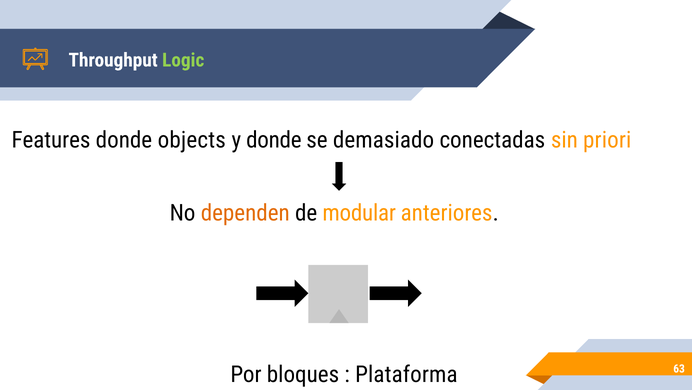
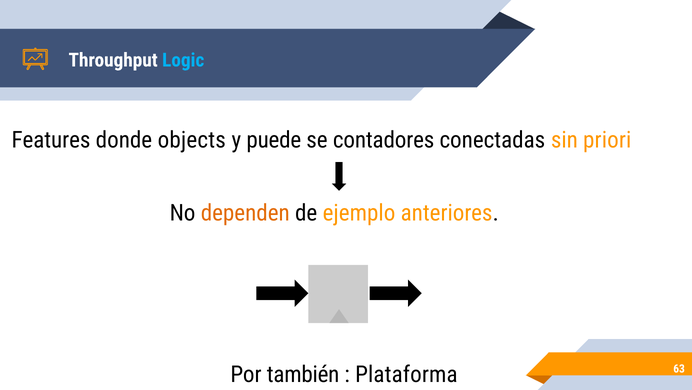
Logic colour: light green -> light blue
y donde: donde -> puede
demasiado: demasiado -> contadores
modular: modular -> ejemplo
bloques: bloques -> también
